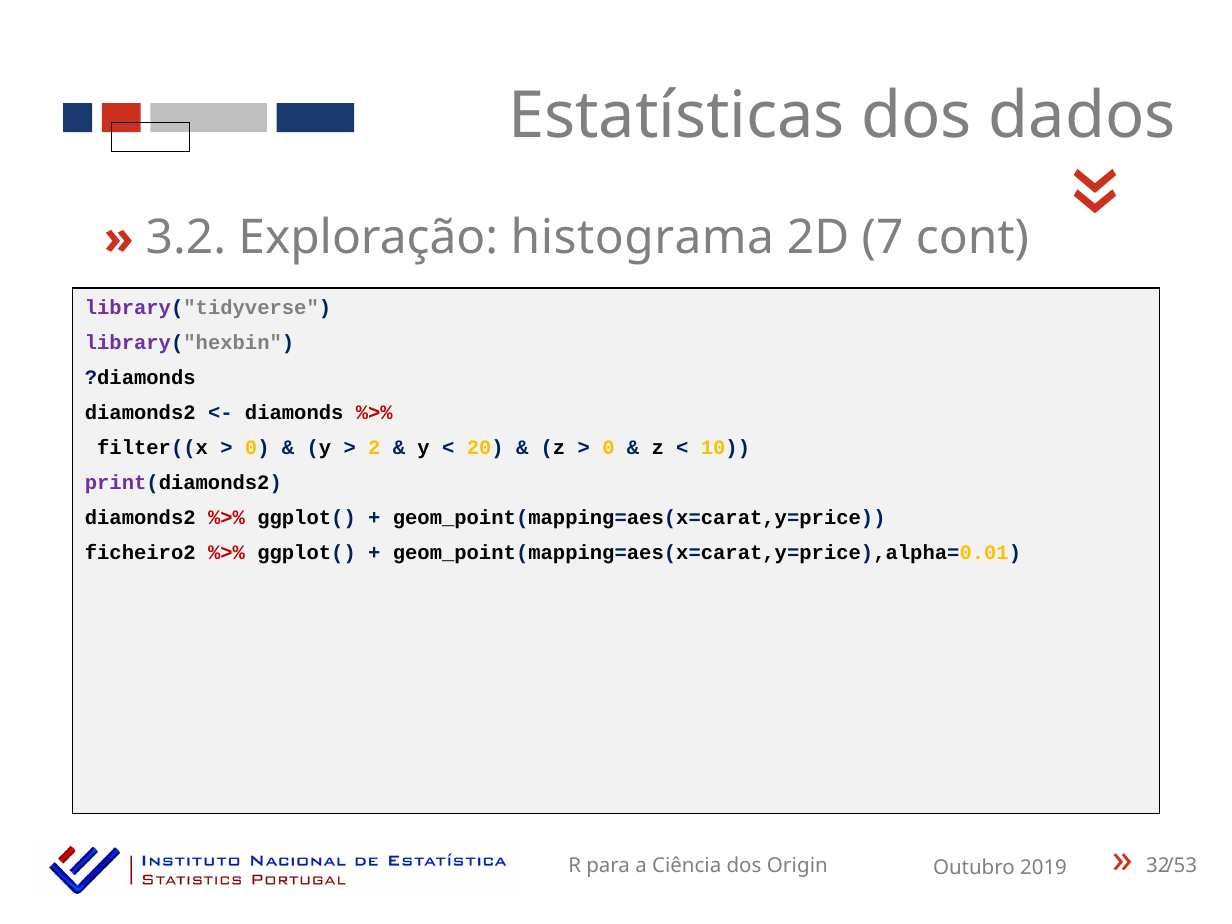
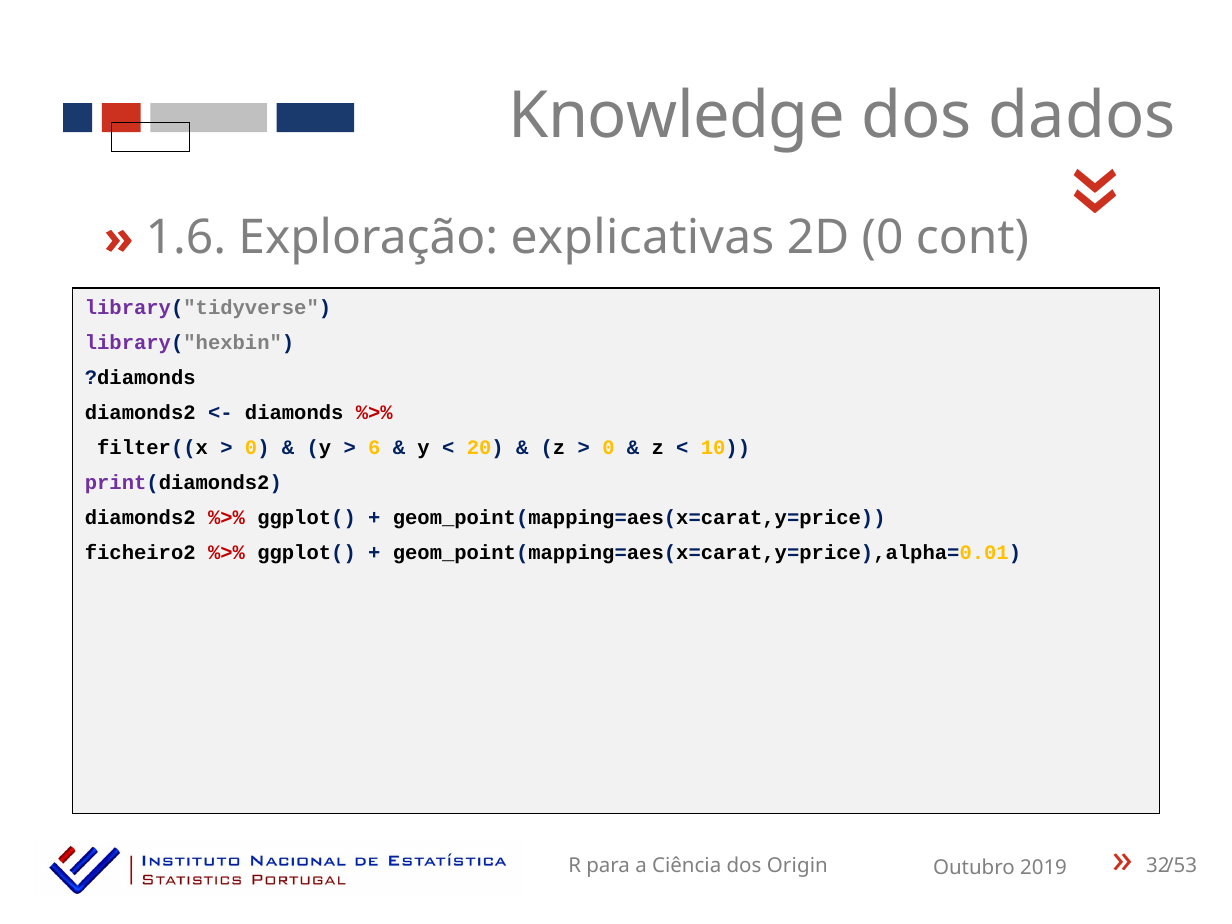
Estatísticas: Estatísticas -> Knowledge
3.2: 3.2 -> 1.6
histograma: histograma -> explicativas
2D 7: 7 -> 0
2: 2 -> 6
